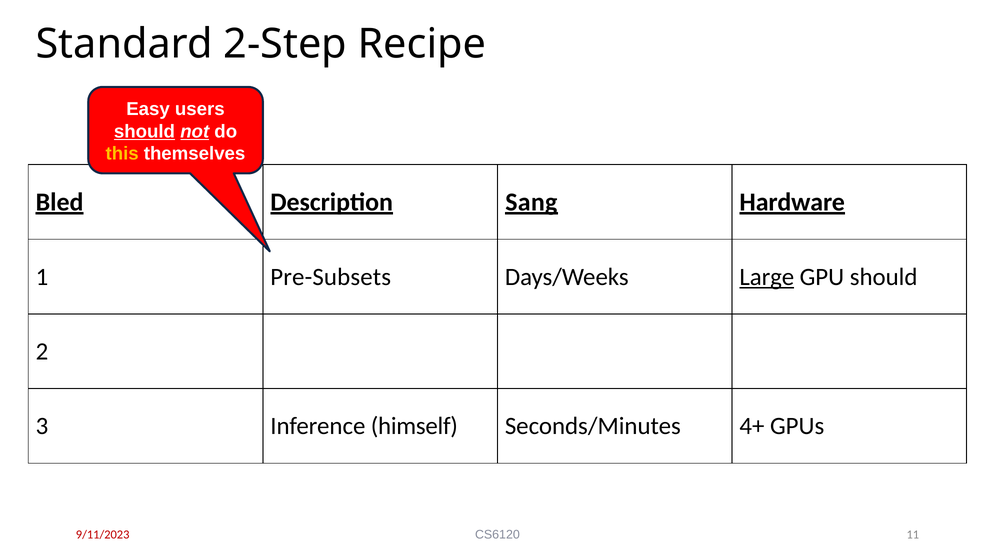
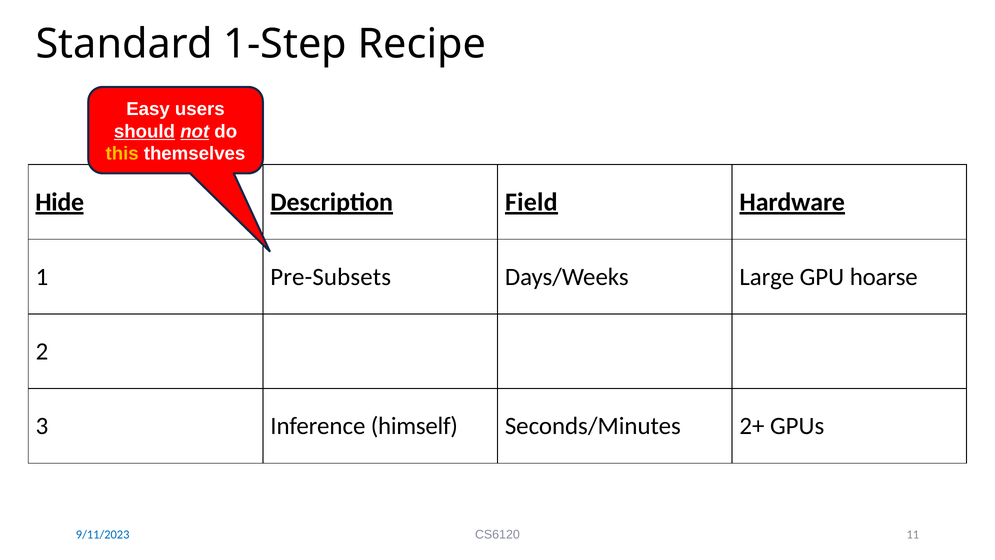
2-Step: 2-Step -> 1-Step
Bled: Bled -> Hide
Sang: Sang -> Field
Large underline: present -> none
GPU should: should -> hoarse
4+: 4+ -> 2+
9/11/2023 colour: red -> blue
